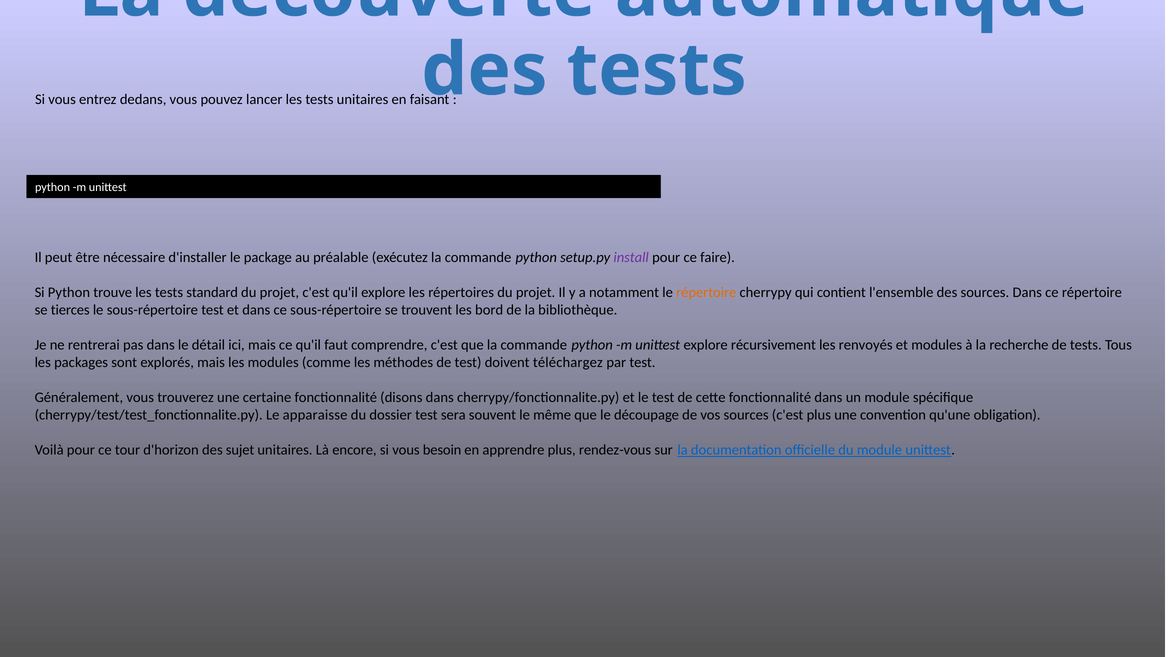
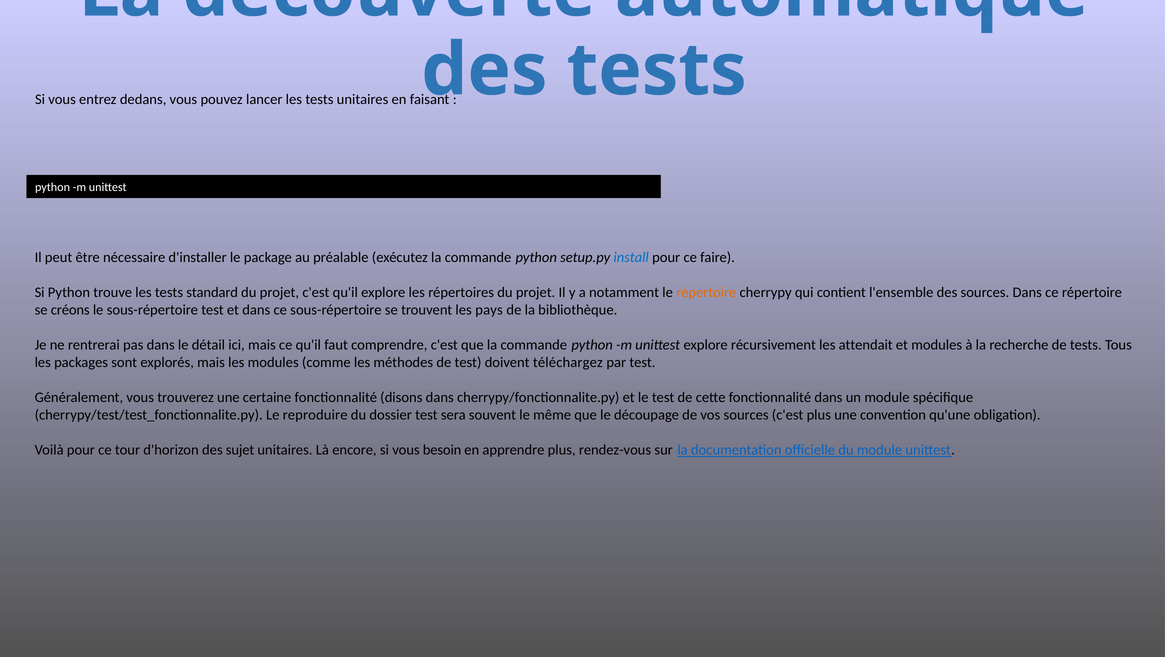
install colour: purple -> blue
tierces: tierces -> créons
bord: bord -> pays
renvoyés: renvoyés -> attendait
apparaisse: apparaisse -> reproduire
